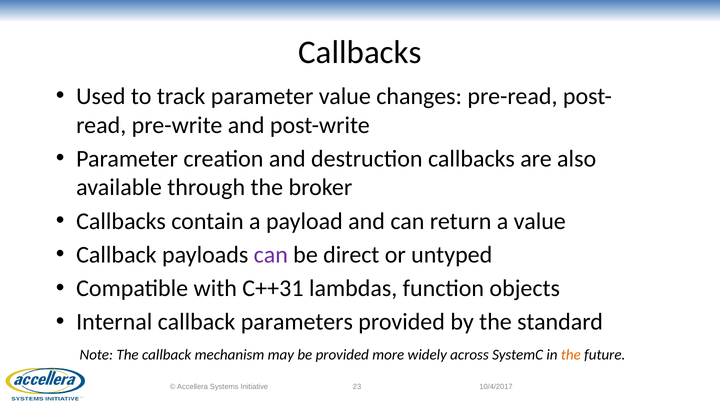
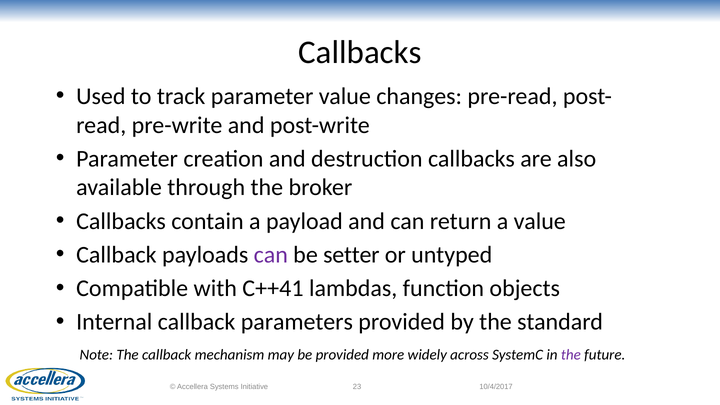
direct: direct -> setter
C++31: C++31 -> C++41
the at (571, 355) colour: orange -> purple
